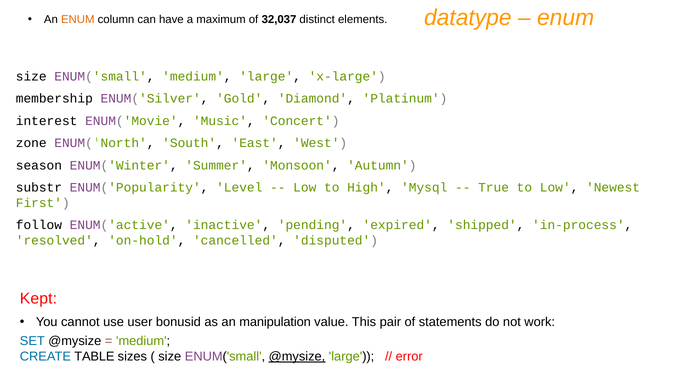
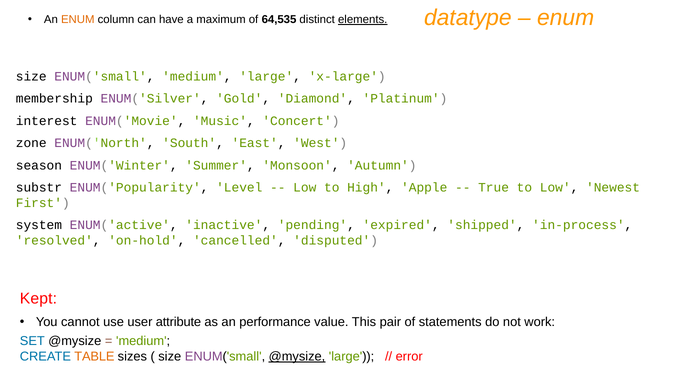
32,037: 32,037 -> 64,535
elements underline: none -> present
Mysql: Mysql -> Apple
follow: follow -> system
bonusid: bonusid -> attribute
manipulation: manipulation -> performance
TABLE colour: black -> orange
